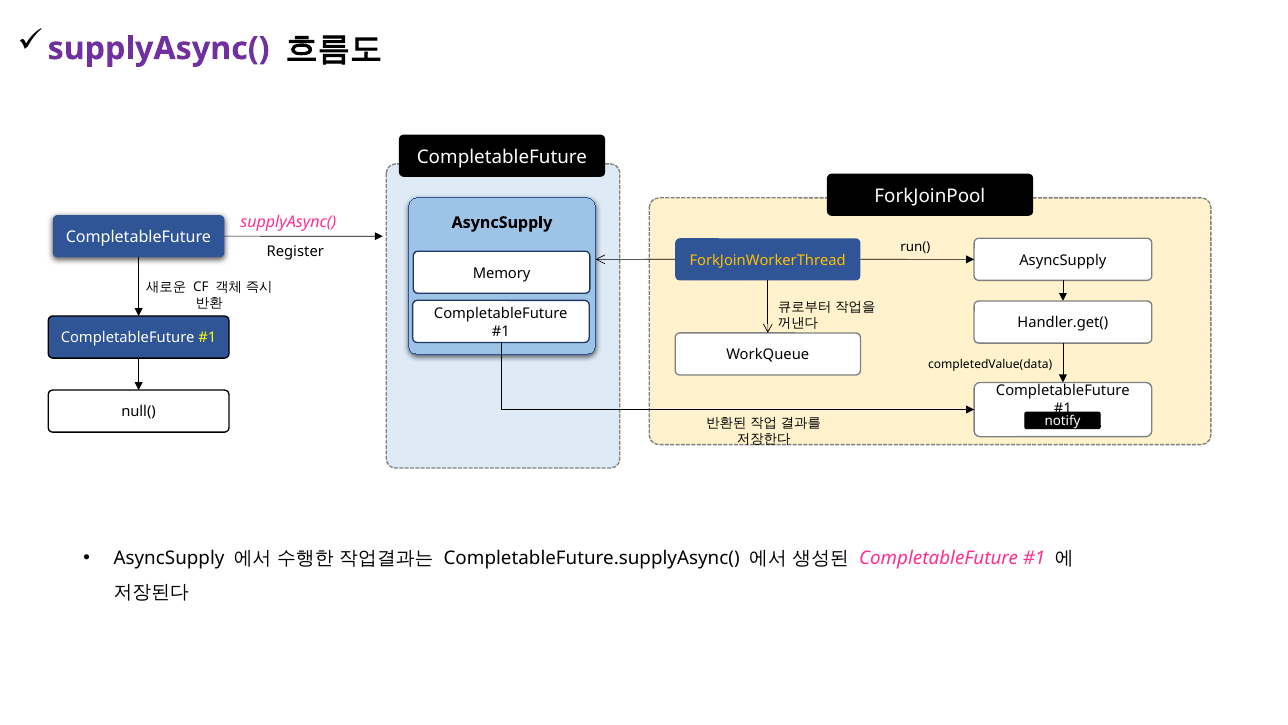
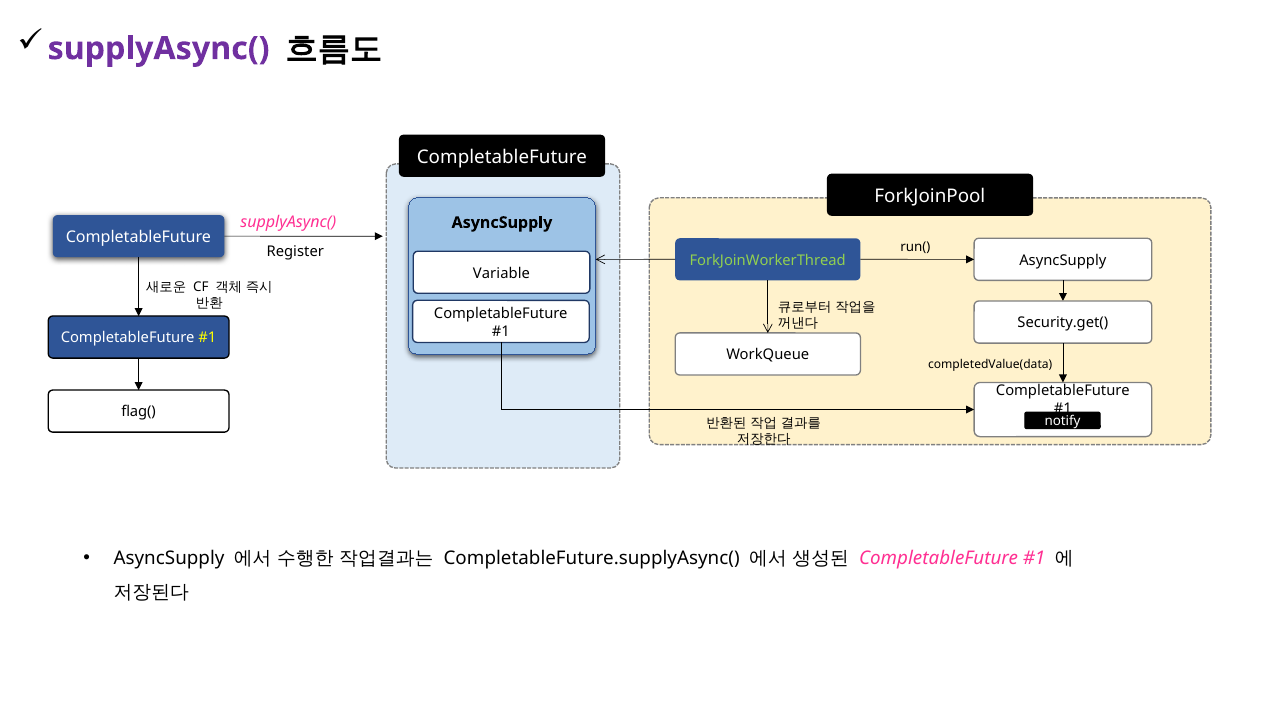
ForkJoinWorkerThread colour: yellow -> light green
Memory: Memory -> Variable
Handler.get(: Handler.get( -> Security.get(
null(: null( -> flag(
